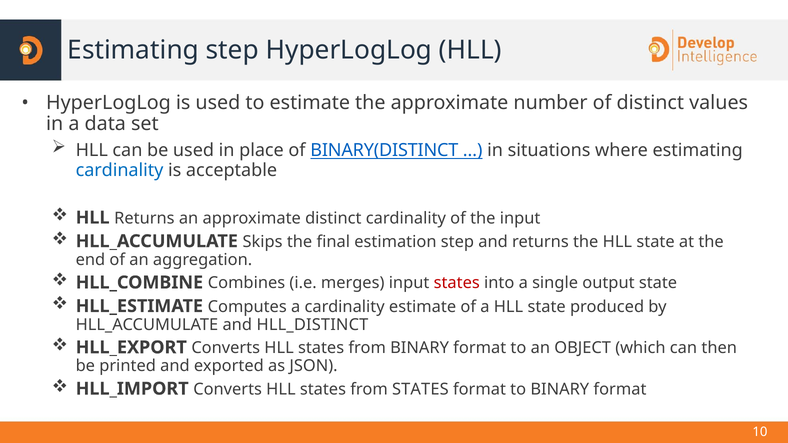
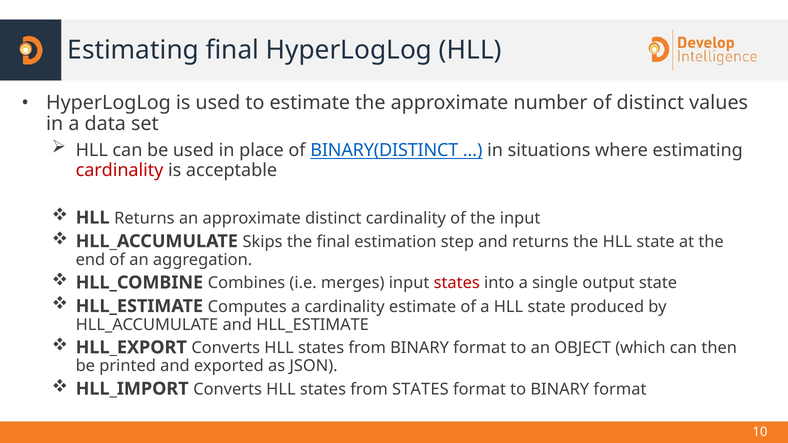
Estimating step: step -> final
cardinality at (120, 171) colour: blue -> red
and HLL_DISTINCT: HLL_DISTINCT -> HLL_ESTIMATE
